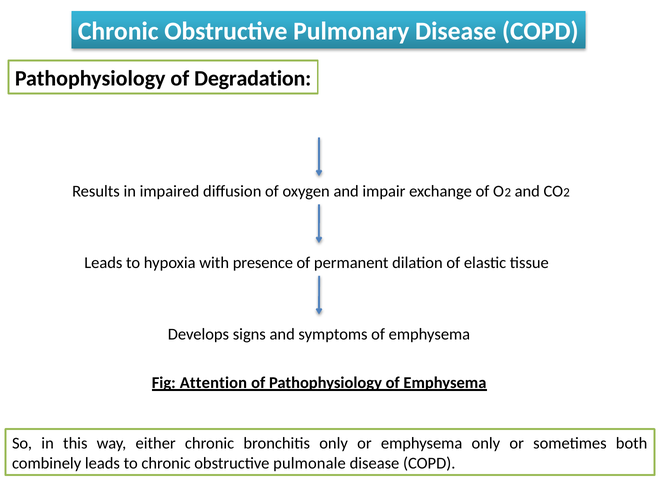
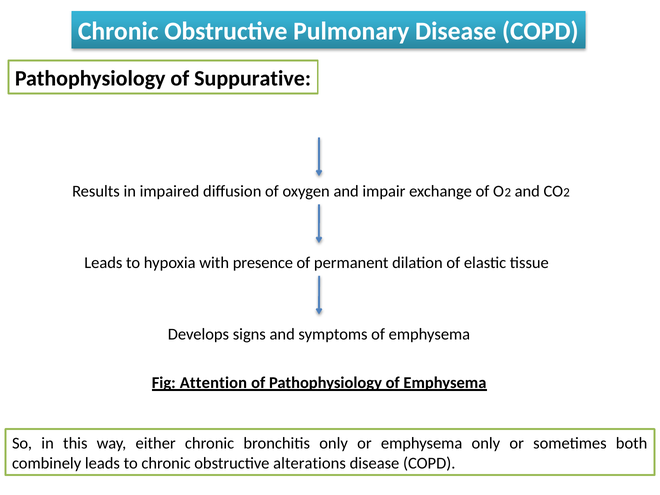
Degradation: Degradation -> Suppurative
pulmonale: pulmonale -> alterations
